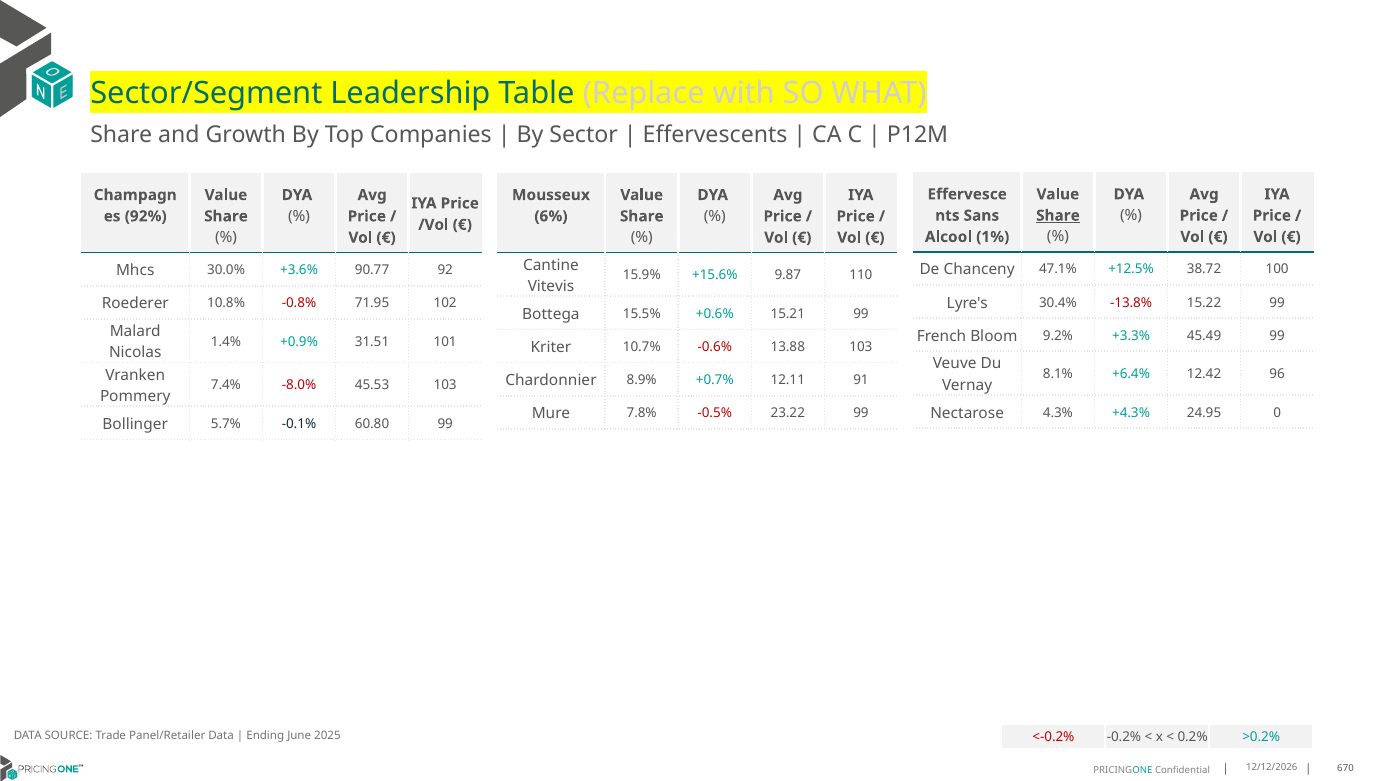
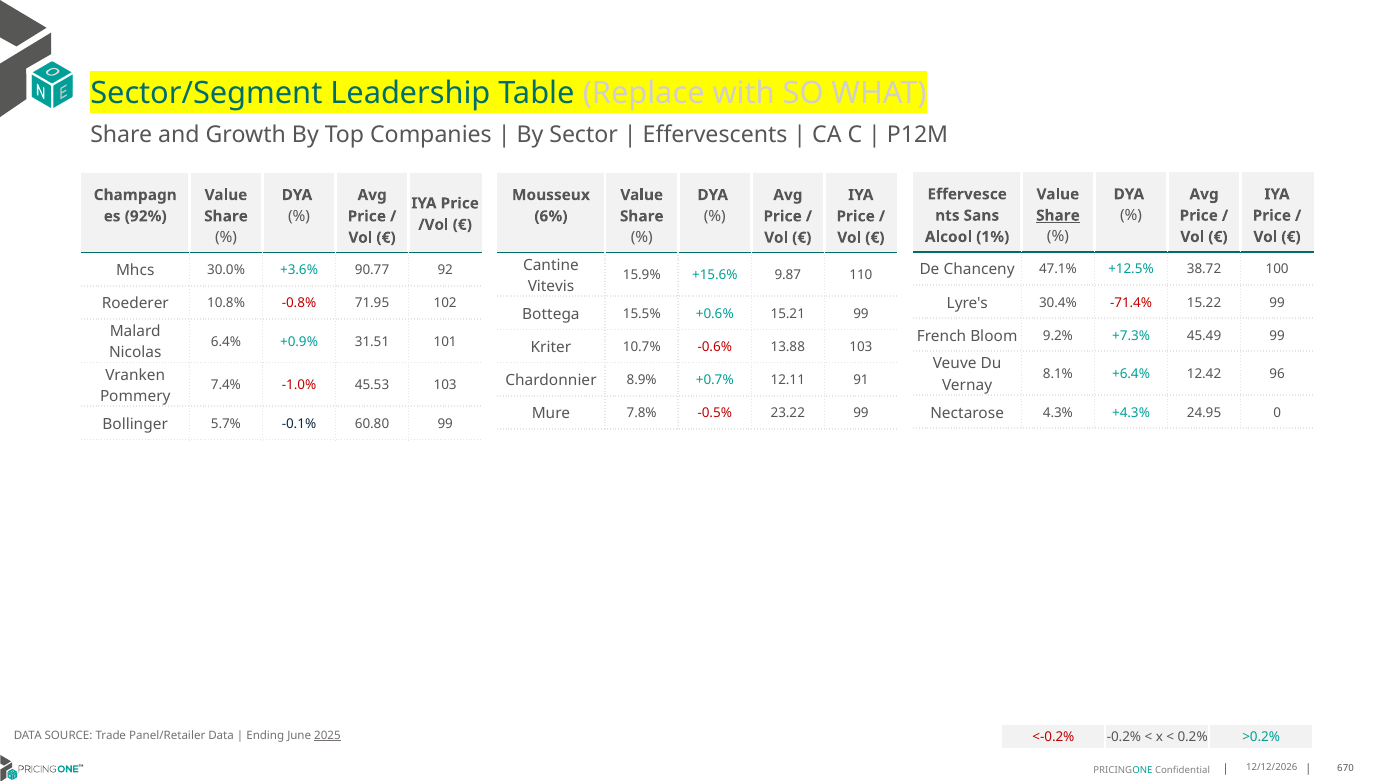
-13.8%: -13.8% -> -71.4%
+3.3%: +3.3% -> +7.3%
1.4%: 1.4% -> 6.4%
-8.0%: -8.0% -> -1.0%
2025 underline: none -> present
